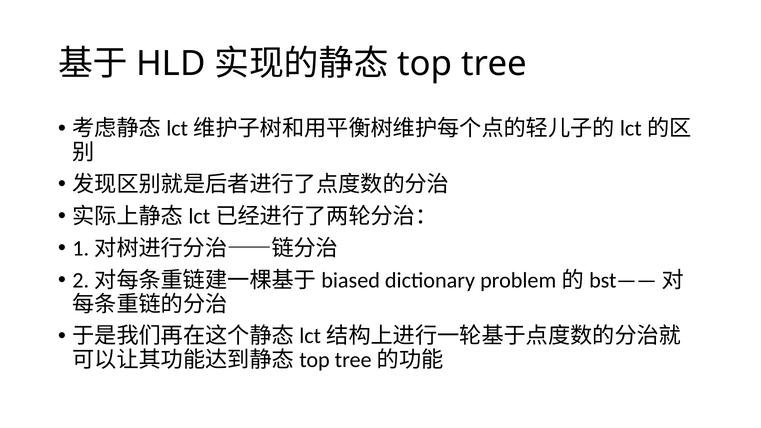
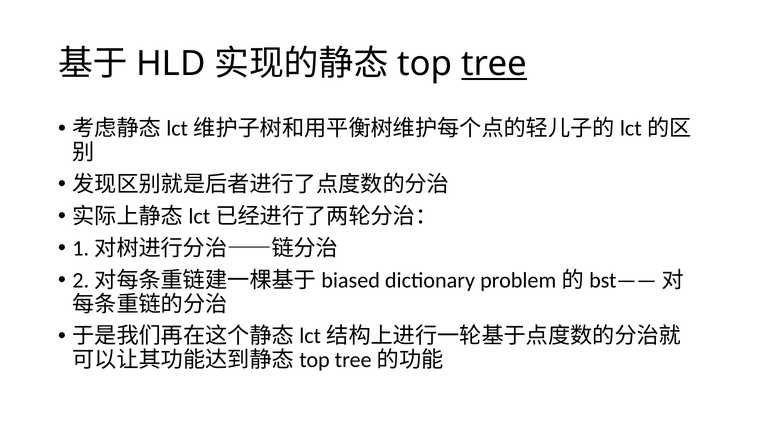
tree underline: none -> present
